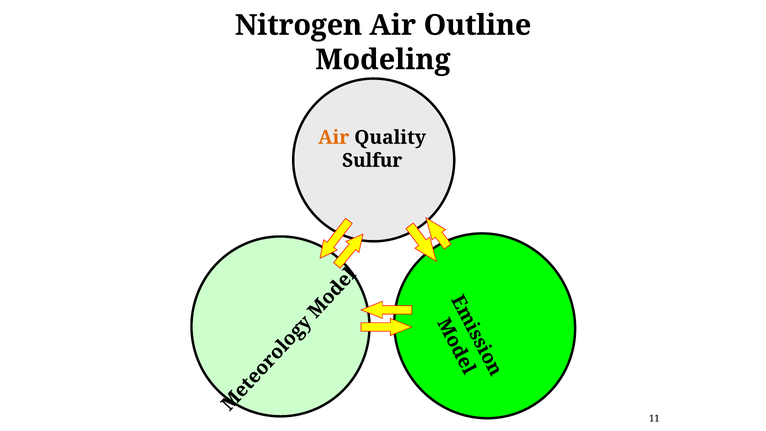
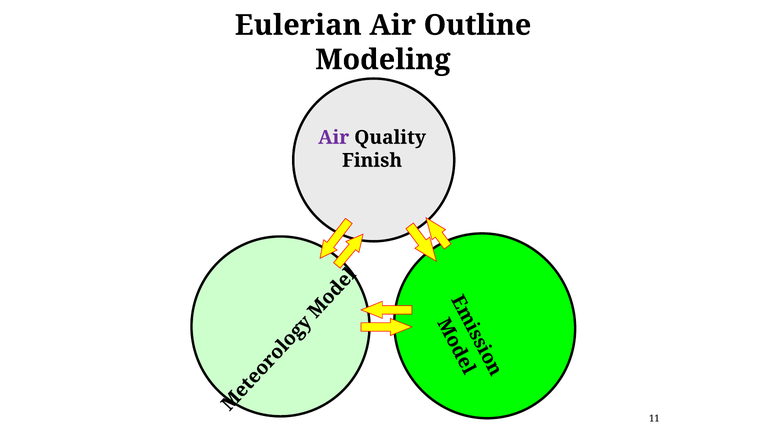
Nitrogen: Nitrogen -> Eulerian
Air at (334, 137) colour: orange -> purple
Sulfur: Sulfur -> Finish
